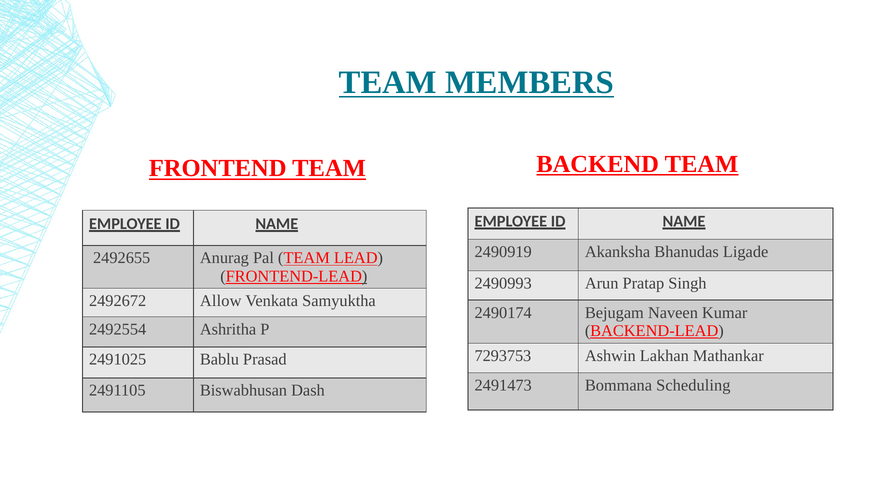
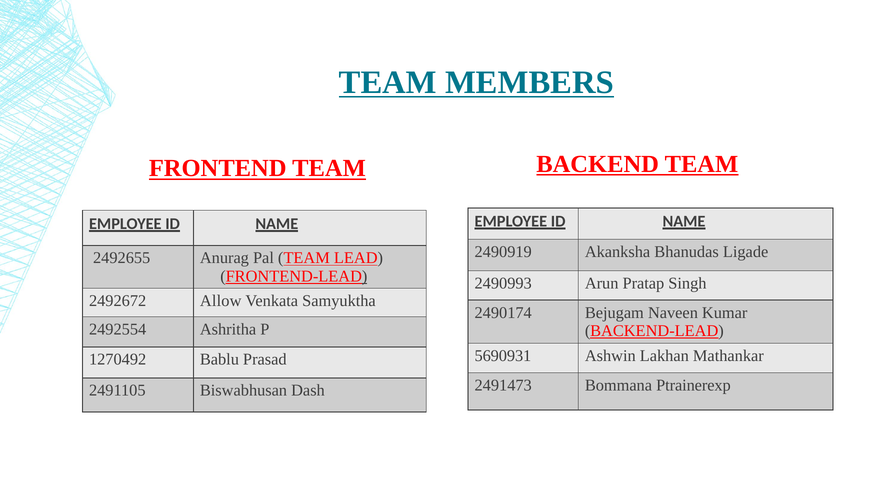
7293753: 7293753 -> 5690931
2491025: 2491025 -> 1270492
Scheduling: Scheduling -> Ptrainerexp
